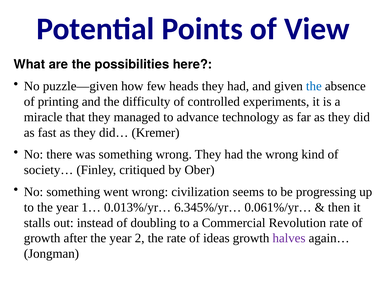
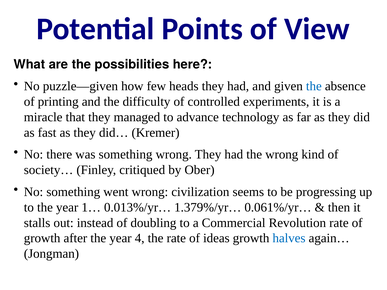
6.345%/yr…: 6.345%/yr… -> 1.379%/yr…
2: 2 -> 4
halves colour: purple -> blue
